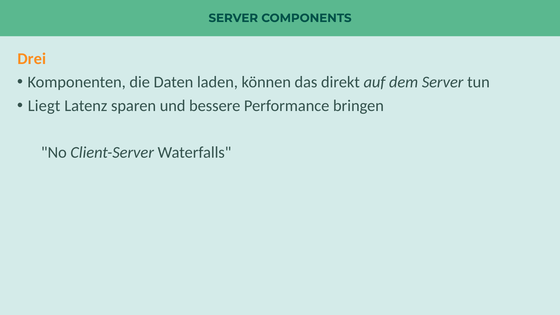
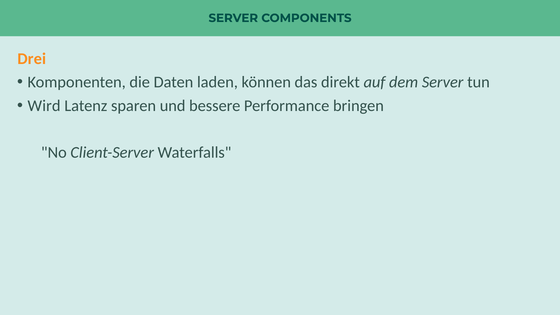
Liegt: Liegt -> Wird
